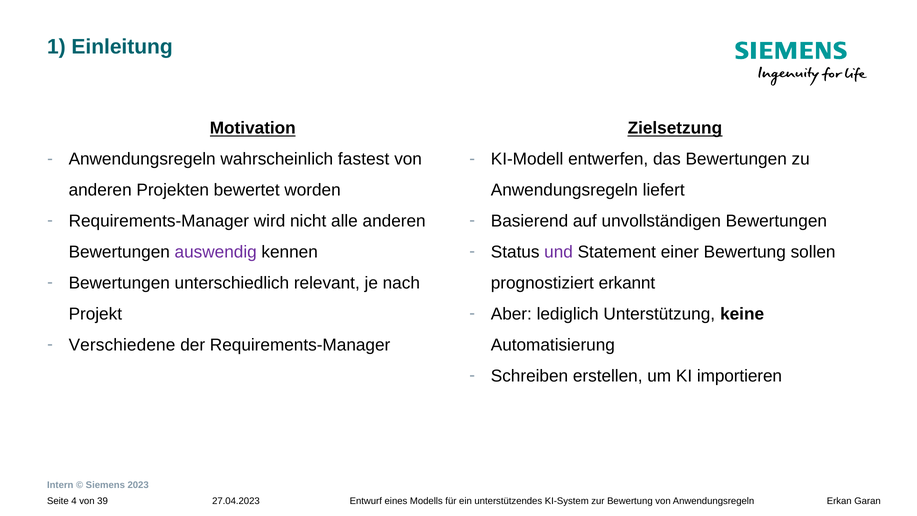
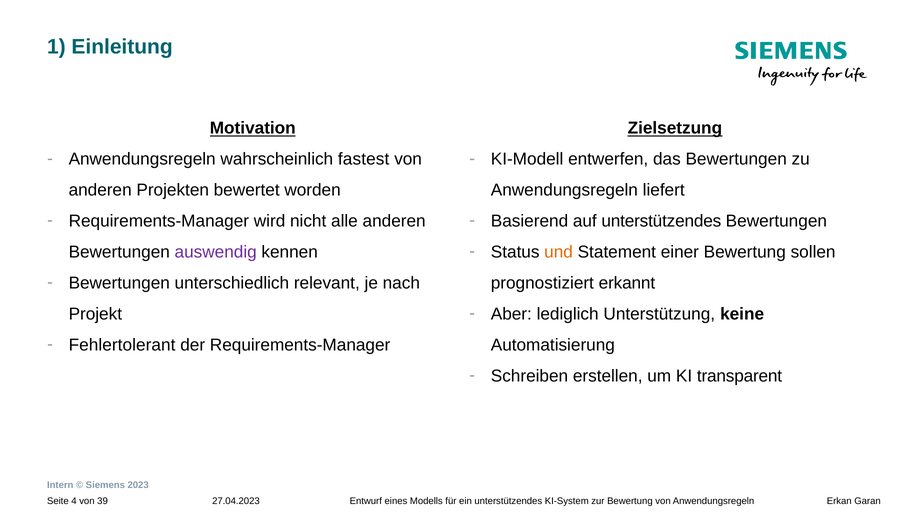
auf unvollständigen: unvollständigen -> unterstützendes
und colour: purple -> orange
Verschiedene: Verschiedene -> Fehlertolerant
importieren: importieren -> transparent
